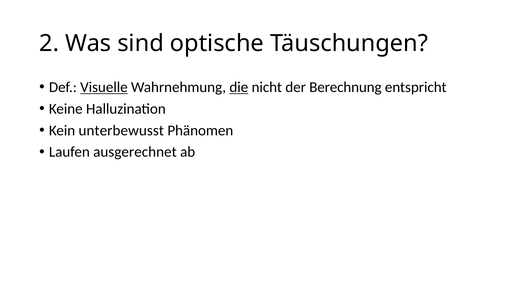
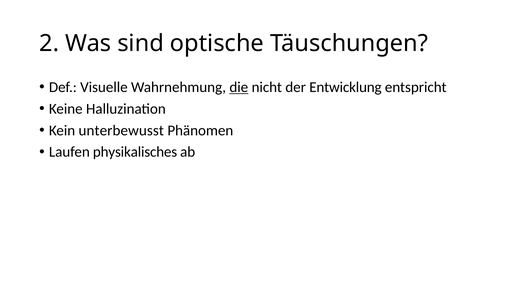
Visuelle underline: present -> none
Berechnung: Berechnung -> Entwicklung
ausgerechnet: ausgerechnet -> physikalisches
